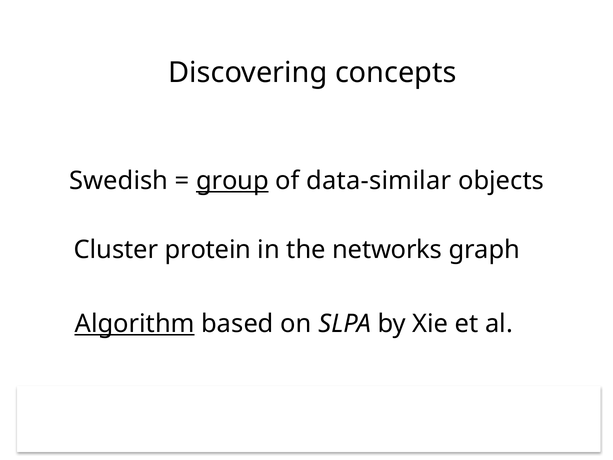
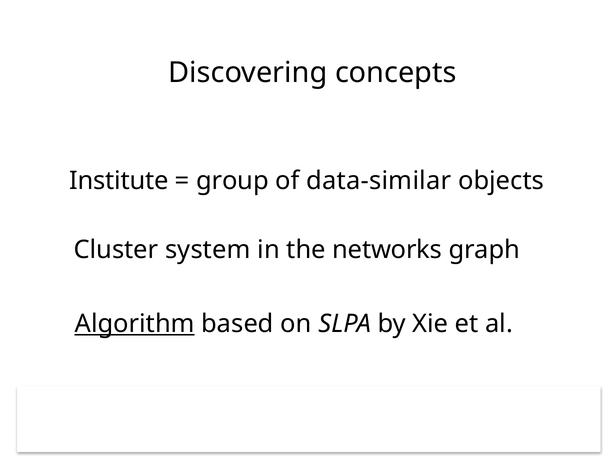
Swedish: Swedish -> Institute
group underline: present -> none
protein: protein -> system
